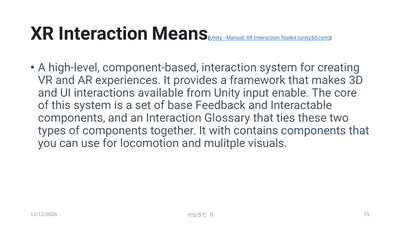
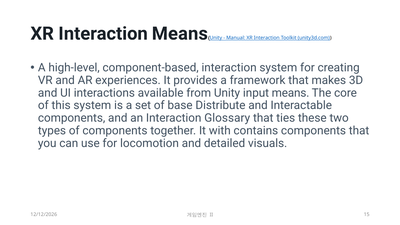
input enable: enable -> means
Feedback: Feedback -> Distribute
mulitple: mulitple -> detailed
